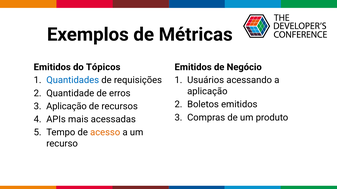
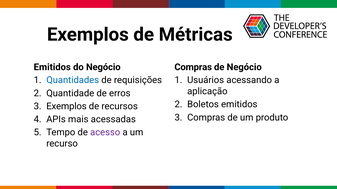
do Tópicos: Tópicos -> Negócio
Emitidos at (193, 67): Emitidos -> Compras
Aplicação at (66, 107): Aplicação -> Exemplos
acesso colour: orange -> purple
